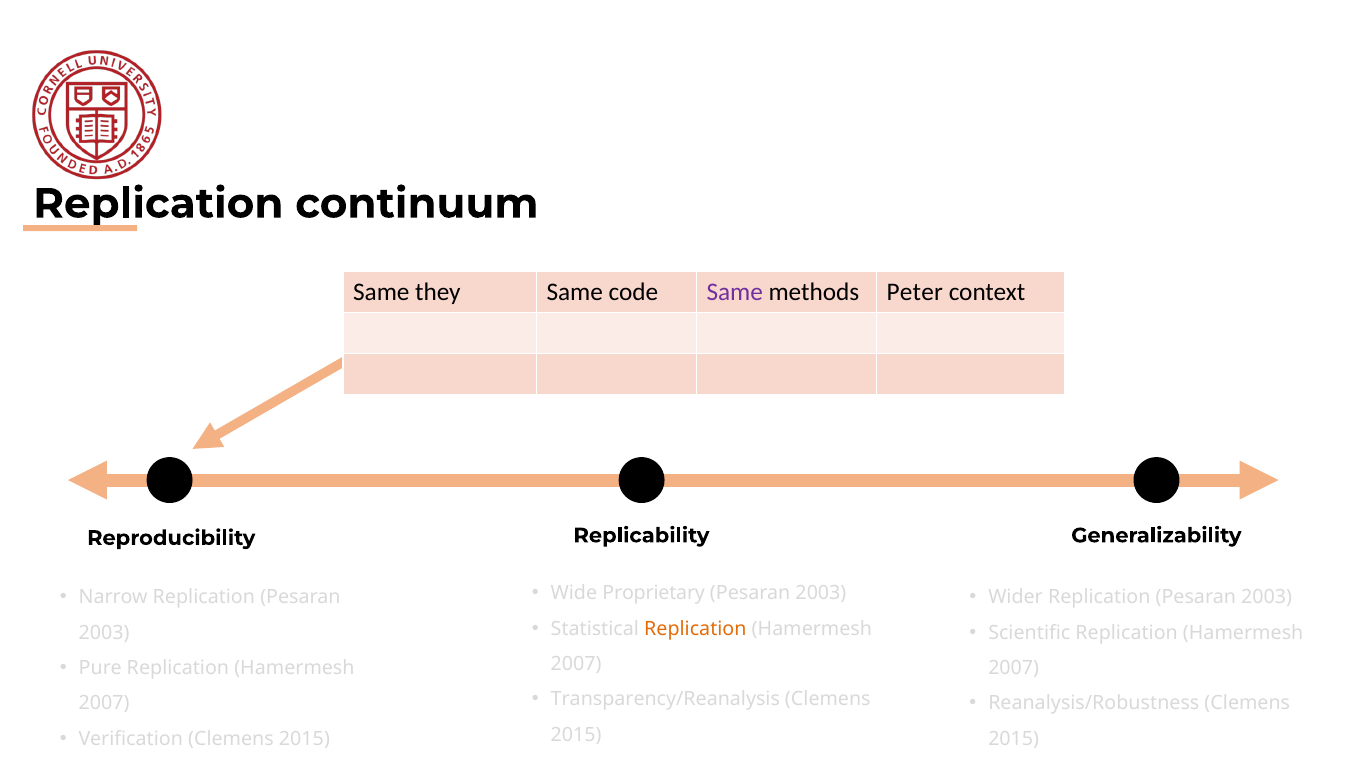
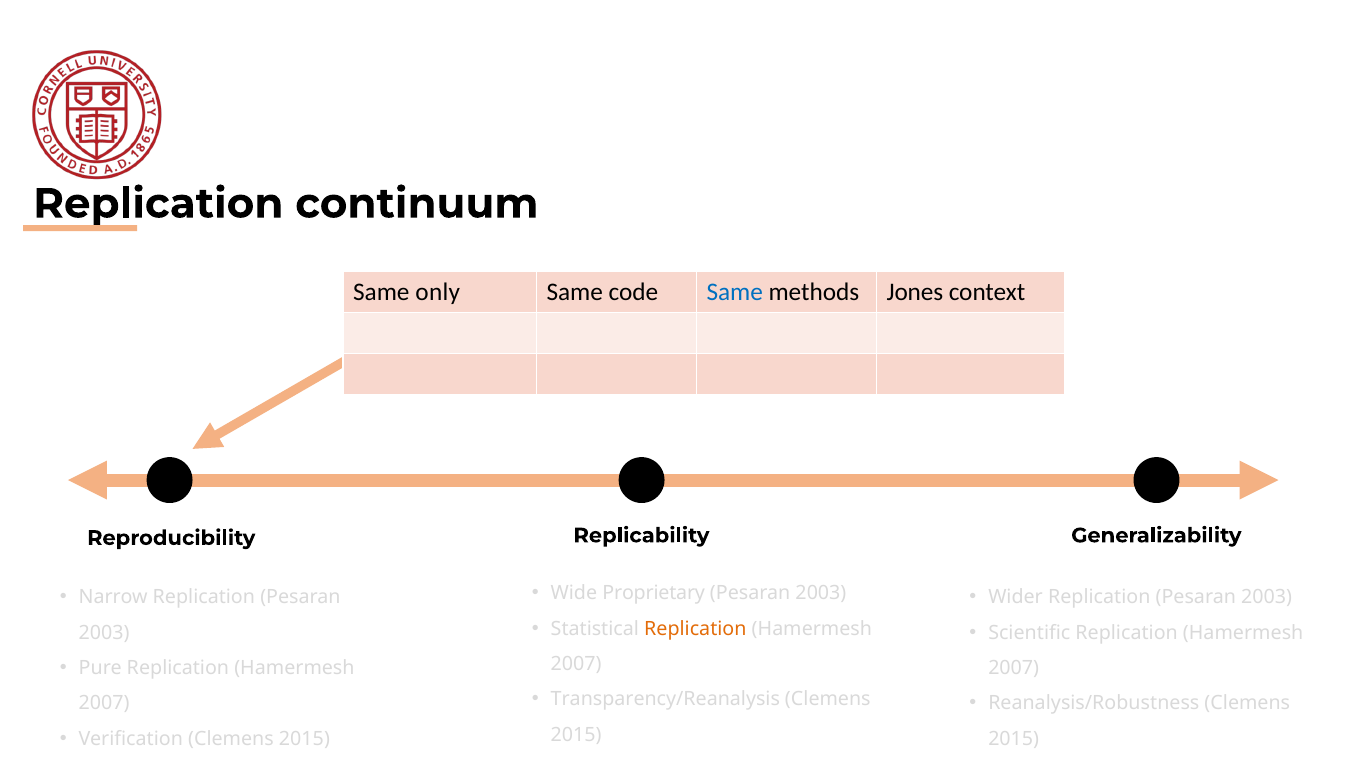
they: they -> only
Same at (735, 292) colour: purple -> blue
Peter: Peter -> Jones
